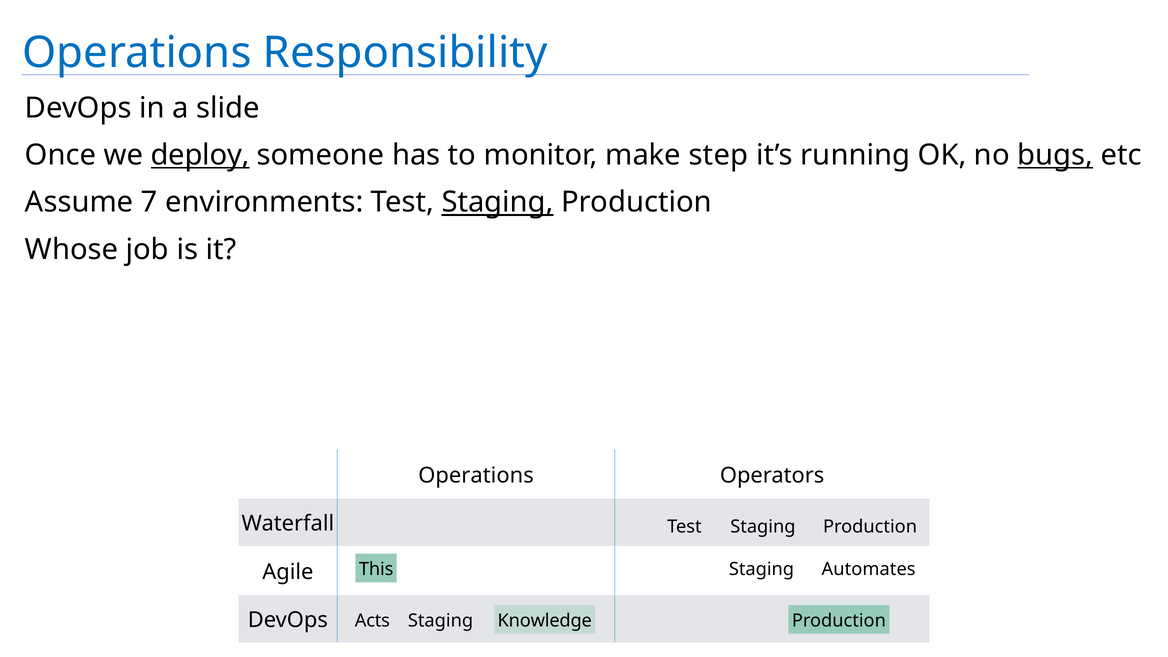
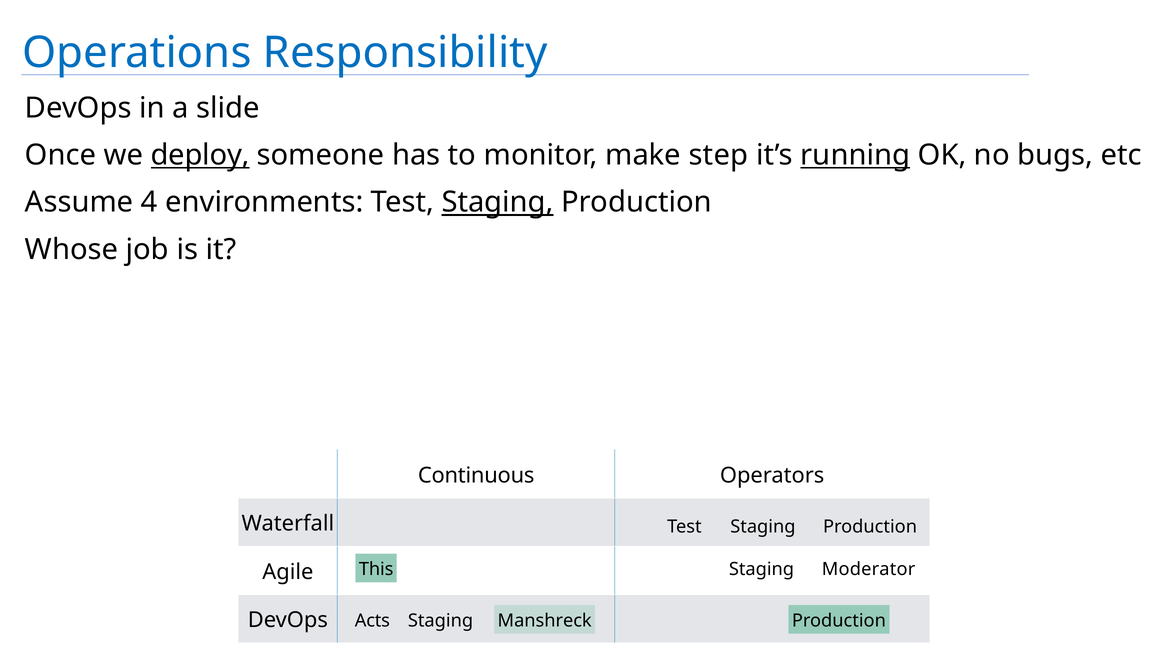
running underline: none -> present
bugs underline: present -> none
7: 7 -> 4
Operations at (476, 475): Operations -> Continuous
Automates: Automates -> Moderator
Knowledge: Knowledge -> Manshreck
